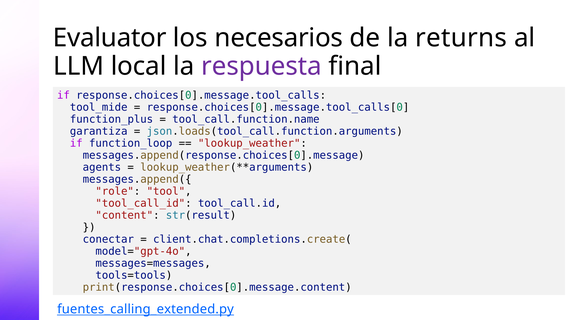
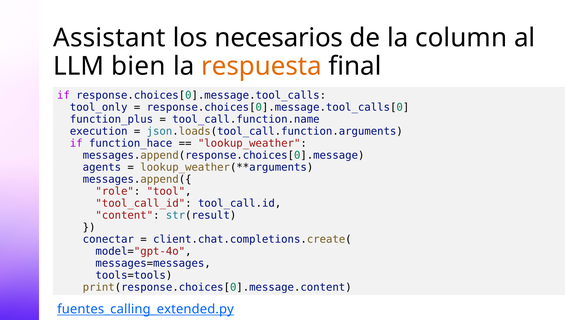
Evaluator: Evaluator -> Assistant
returns: returns -> column
local: local -> bien
respuesta colour: purple -> orange
tool_mide: tool_mide -> tool_only
garantiza: garantiza -> execution
function_loop: function_loop -> function_hace
